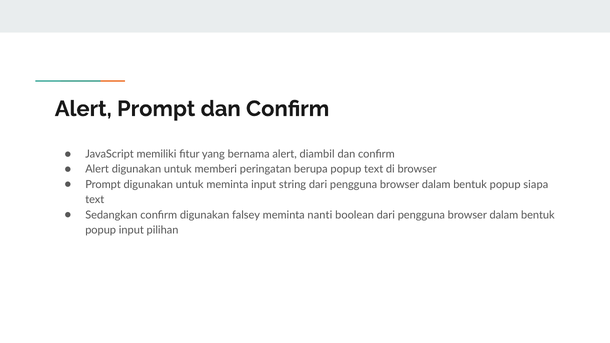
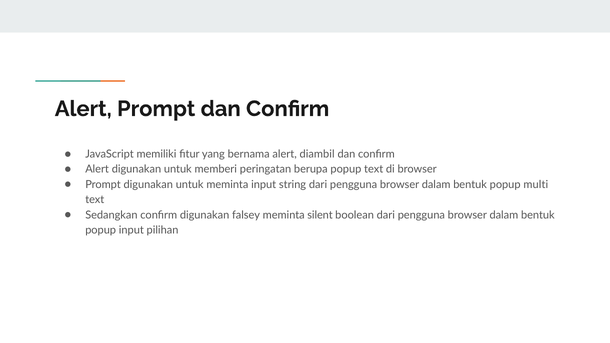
siapa: siapa -> multi
nanti: nanti -> silent
